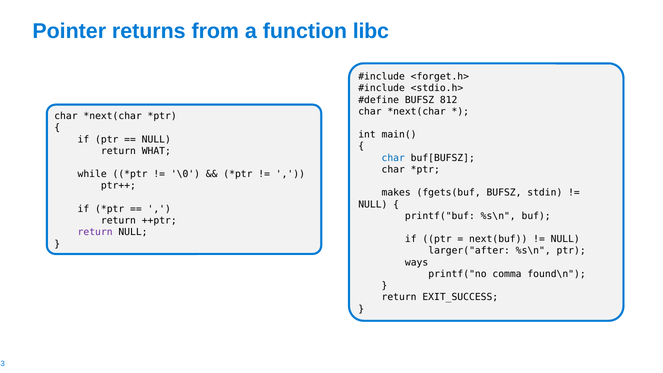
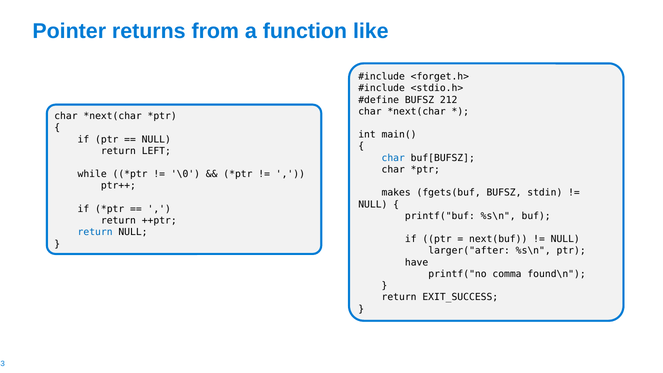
libc: libc -> like
812: 812 -> 212
WHAT: WHAT -> LEFT
return at (95, 232) colour: purple -> blue
ways: ways -> have
